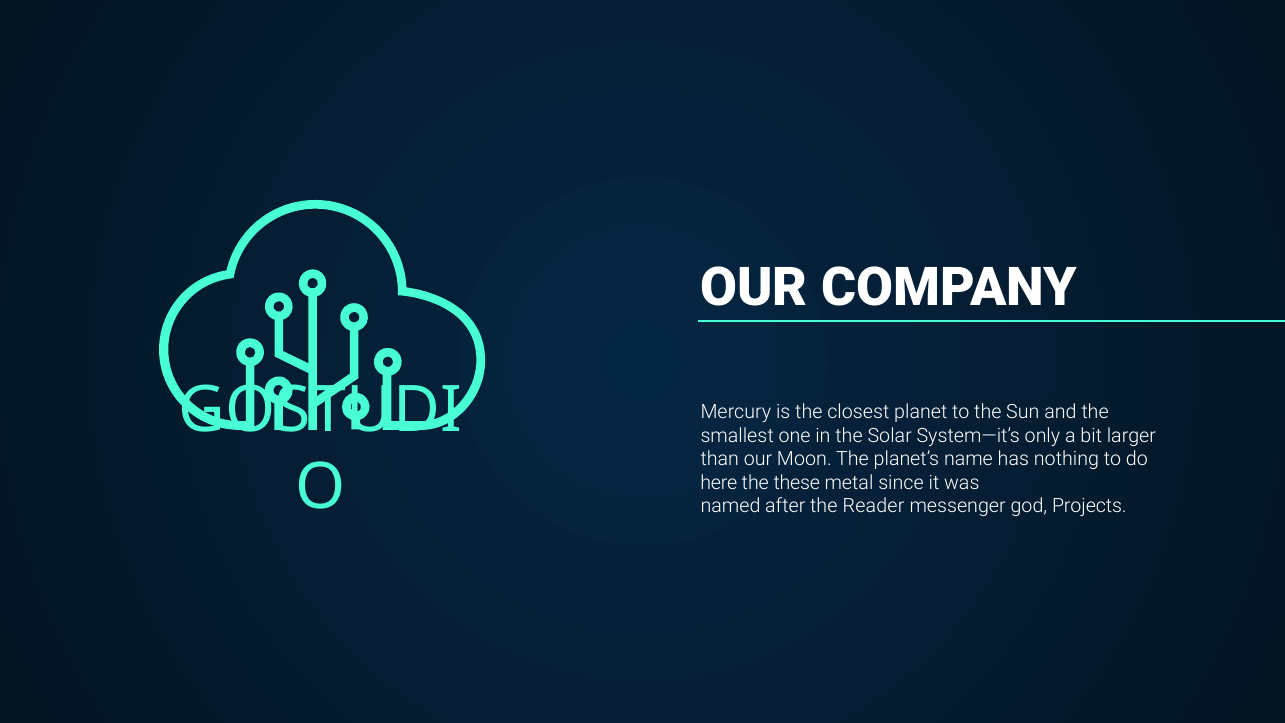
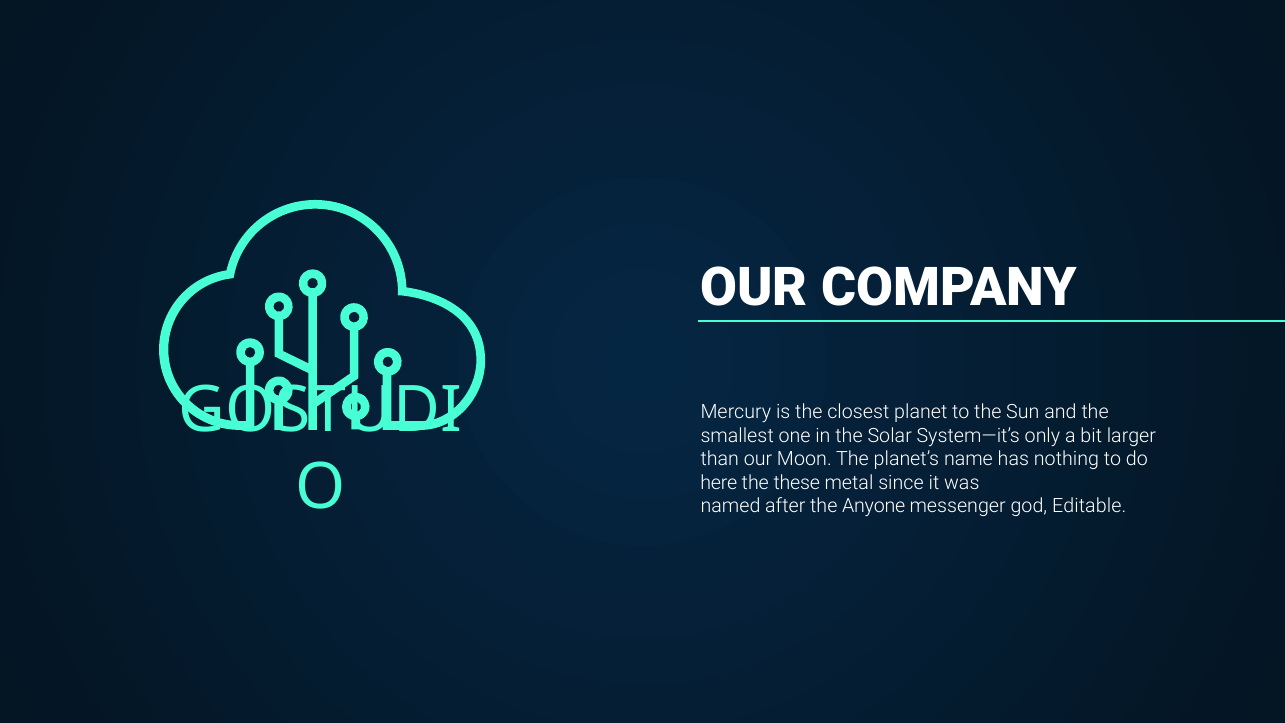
Reader: Reader -> Anyone
Projects: Projects -> Editable
